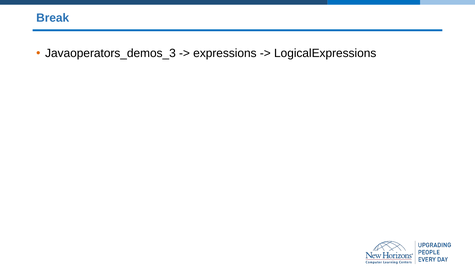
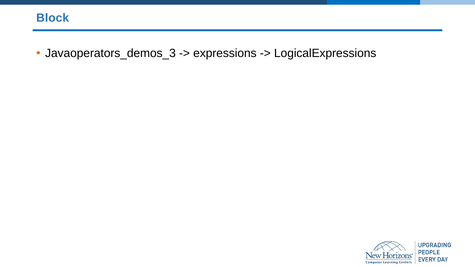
Break: Break -> Block
